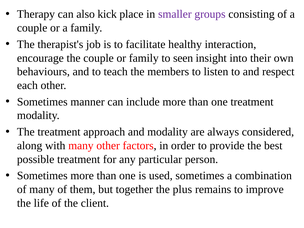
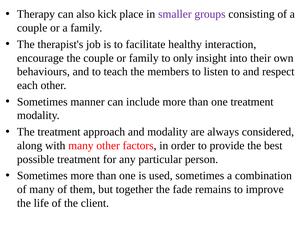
seen: seen -> only
plus: plus -> fade
